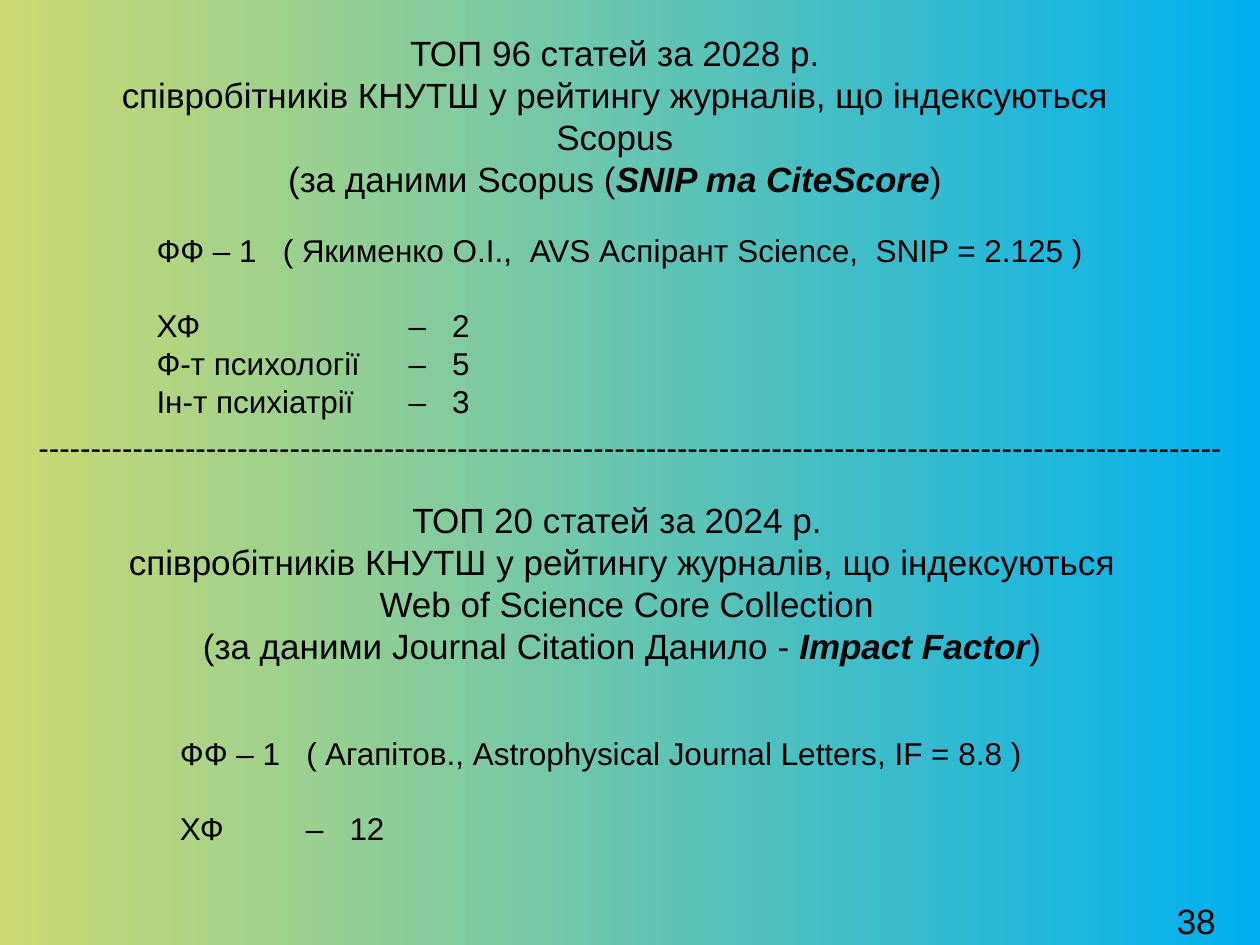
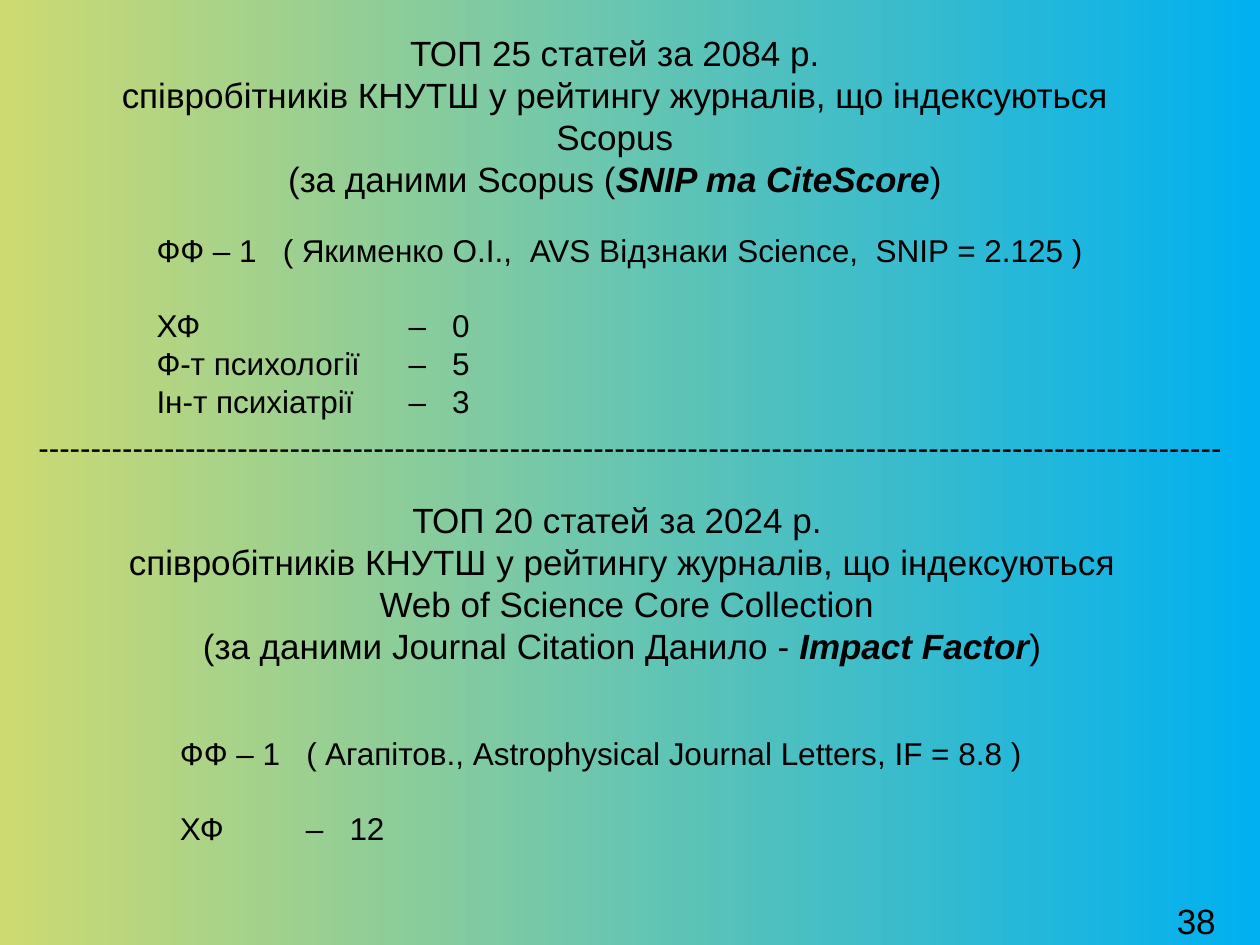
96: 96 -> 25
2028: 2028 -> 2084
Аспірант: Аспірант -> Відзнаки
2: 2 -> 0
